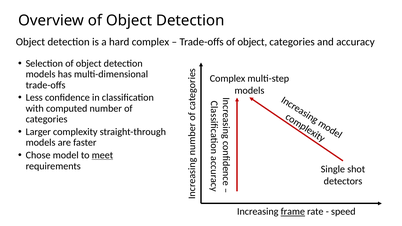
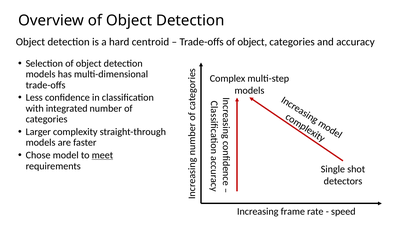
hard complex: complex -> centroid
computed: computed -> integrated
frame underline: present -> none
